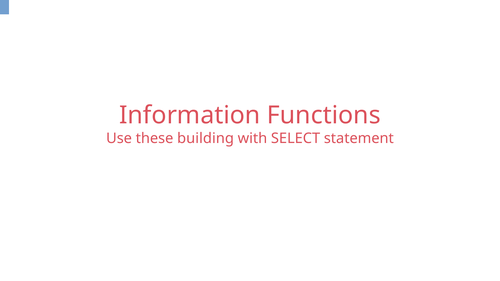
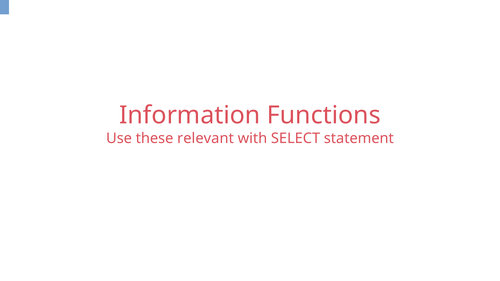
building: building -> relevant
